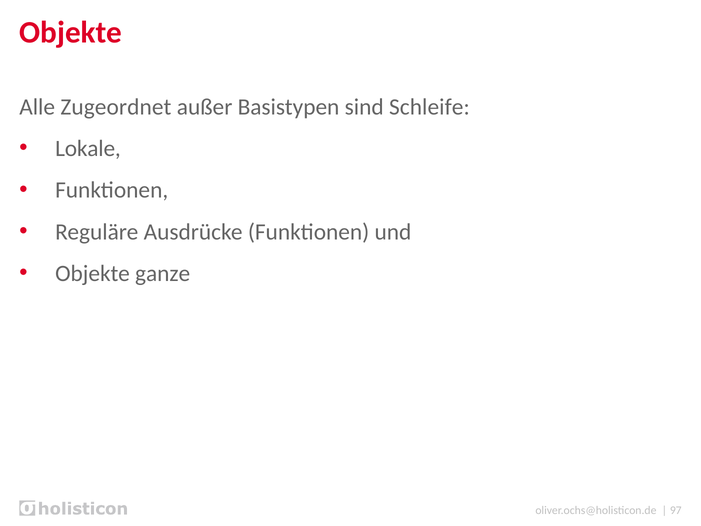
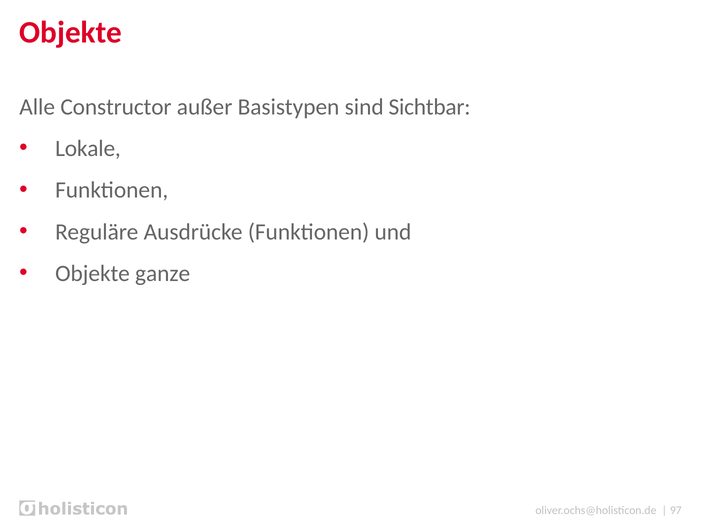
Zugeordnet: Zugeordnet -> Constructor
Schleife: Schleife -> Sichtbar
